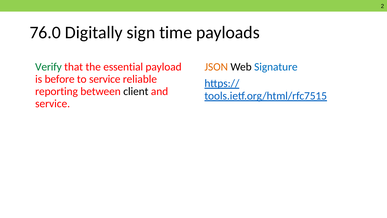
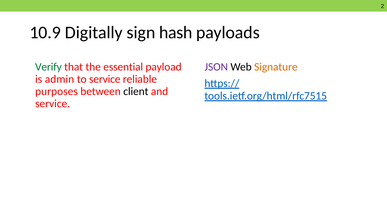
76.0: 76.0 -> 10.9
time: time -> hash
JSON colour: orange -> purple
Signature colour: blue -> orange
before: before -> admin
reporting: reporting -> purposes
